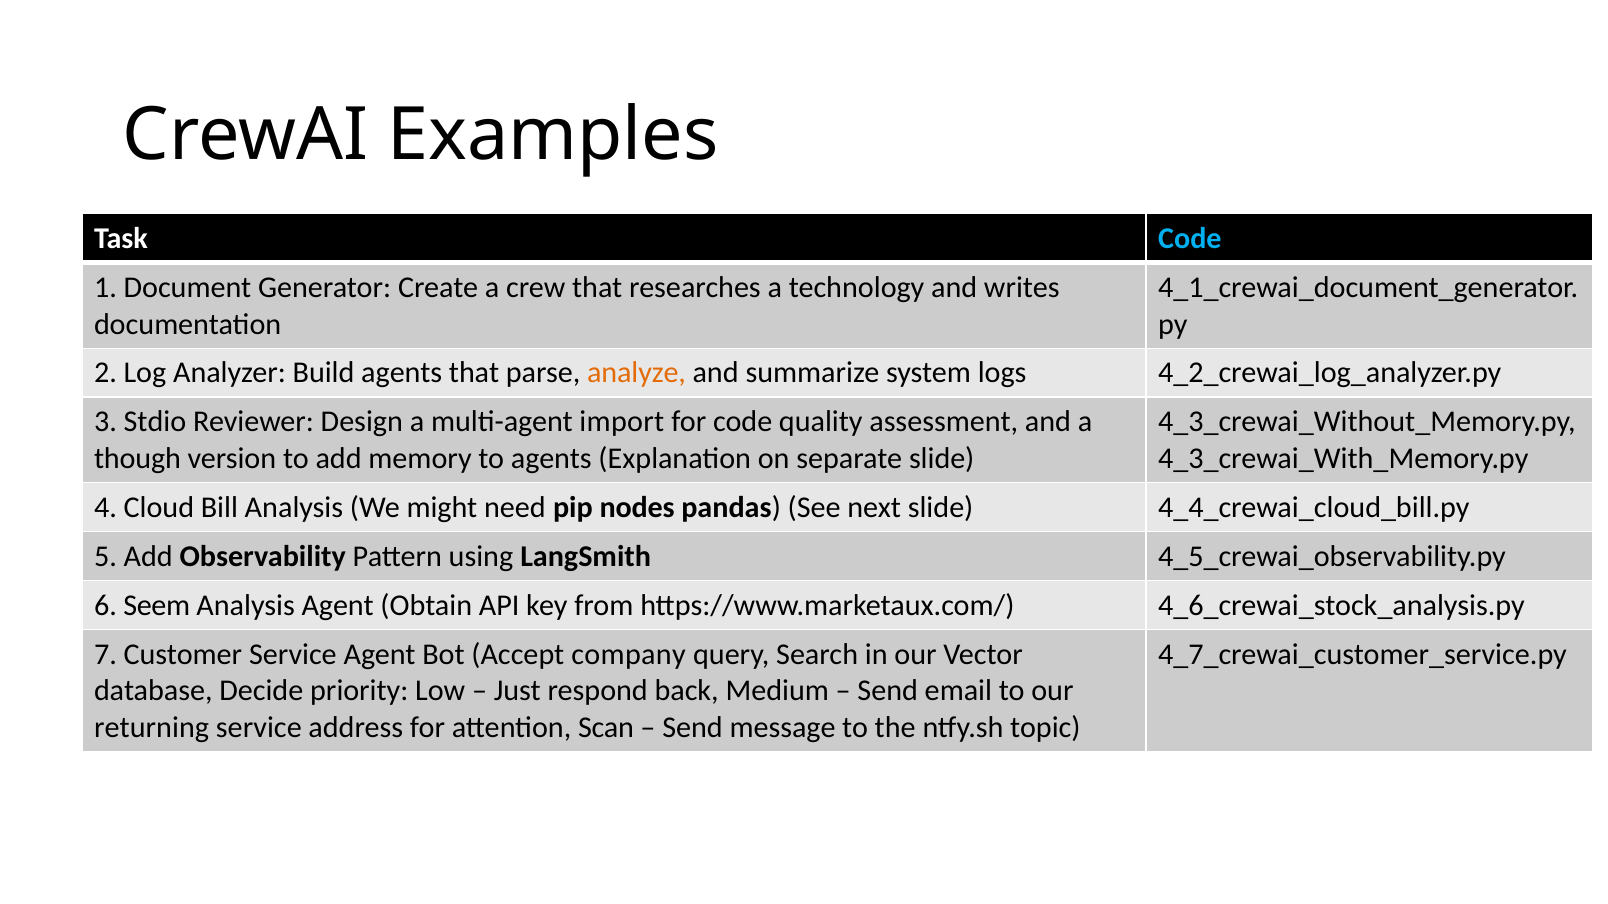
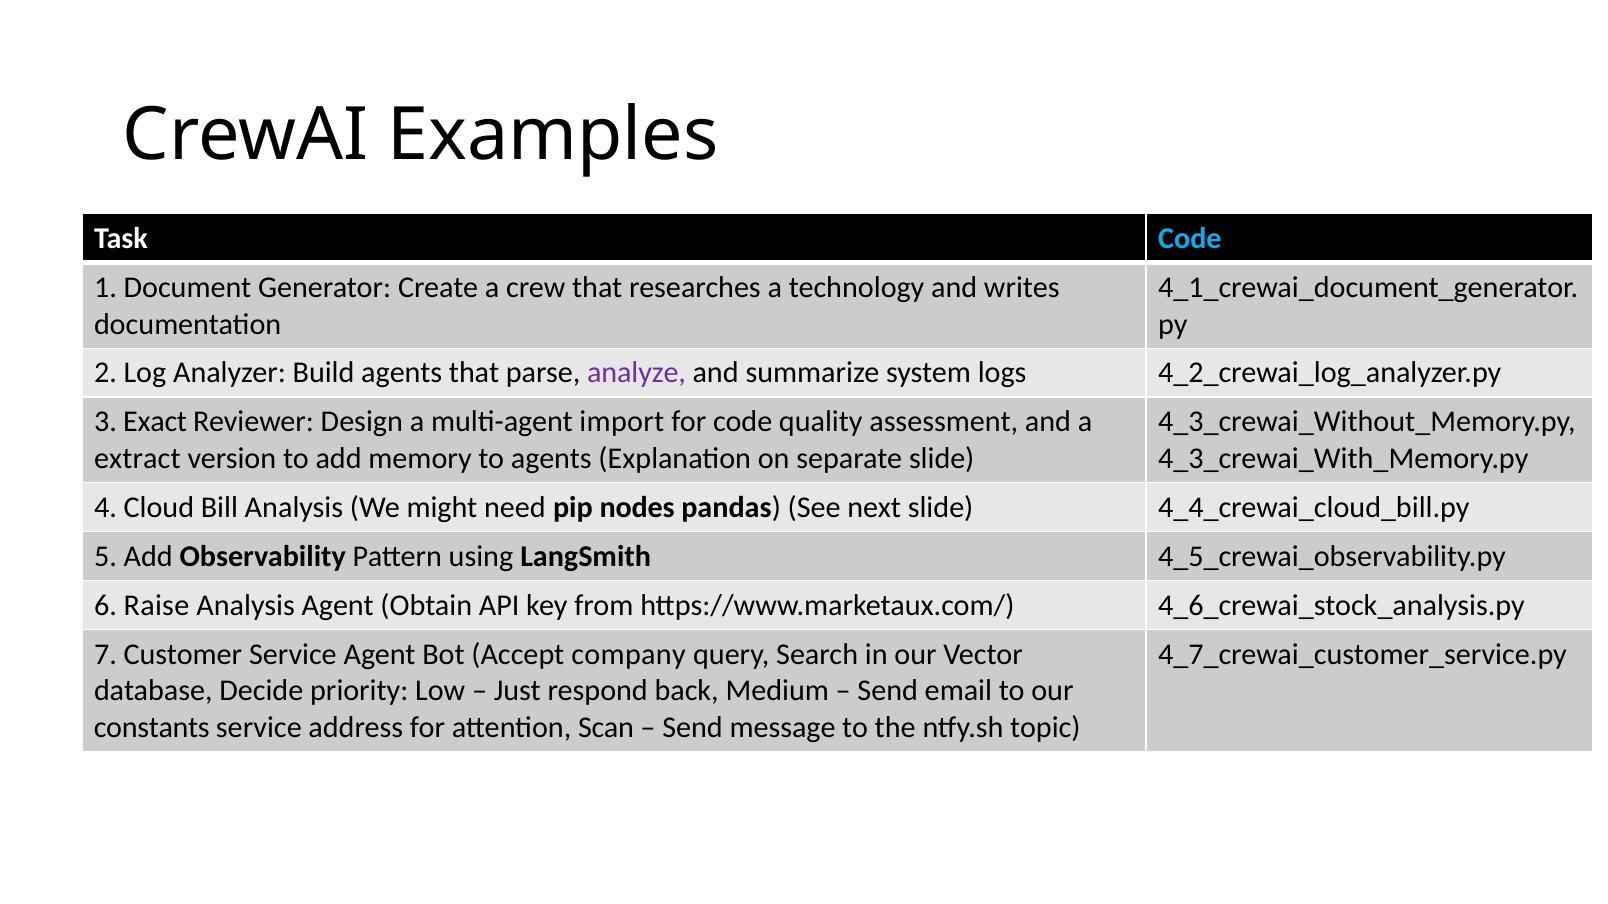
analyze colour: orange -> purple
Stdio: Stdio -> Exact
though: though -> extract
Seem: Seem -> Raise
returning: returning -> constants
